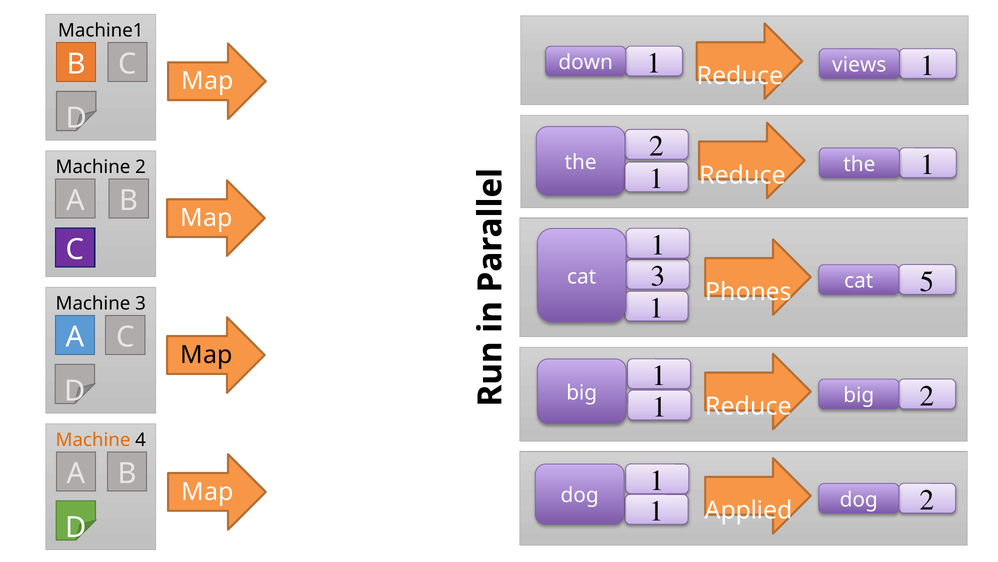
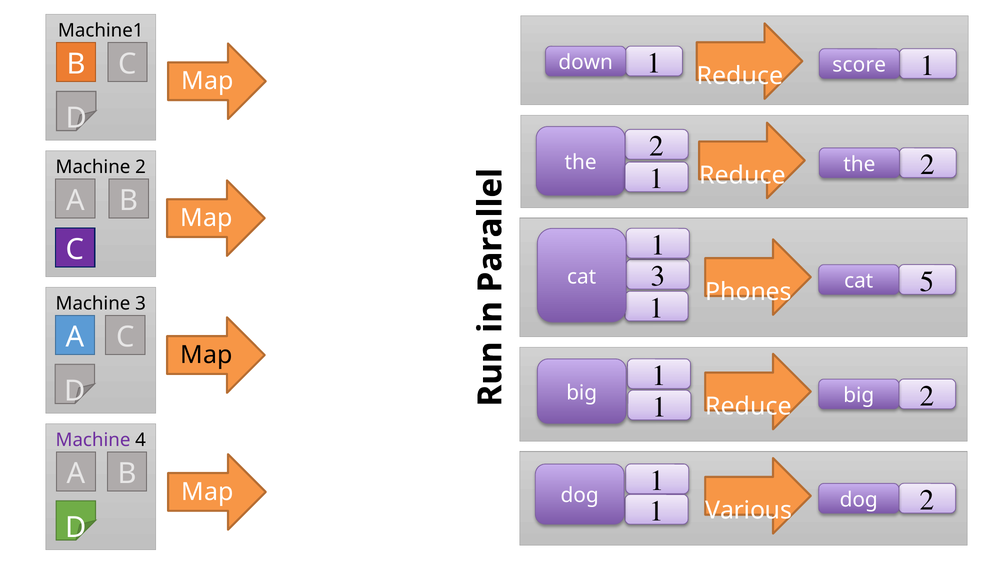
views: views -> score
1 Reduce 1: 1 -> 2
Machine at (93, 439) colour: orange -> purple
Applied: Applied -> Various
